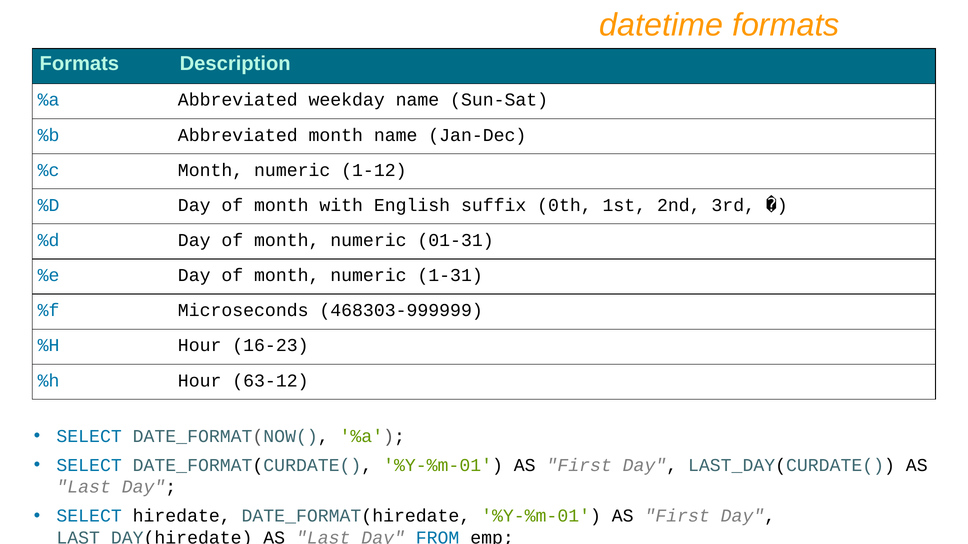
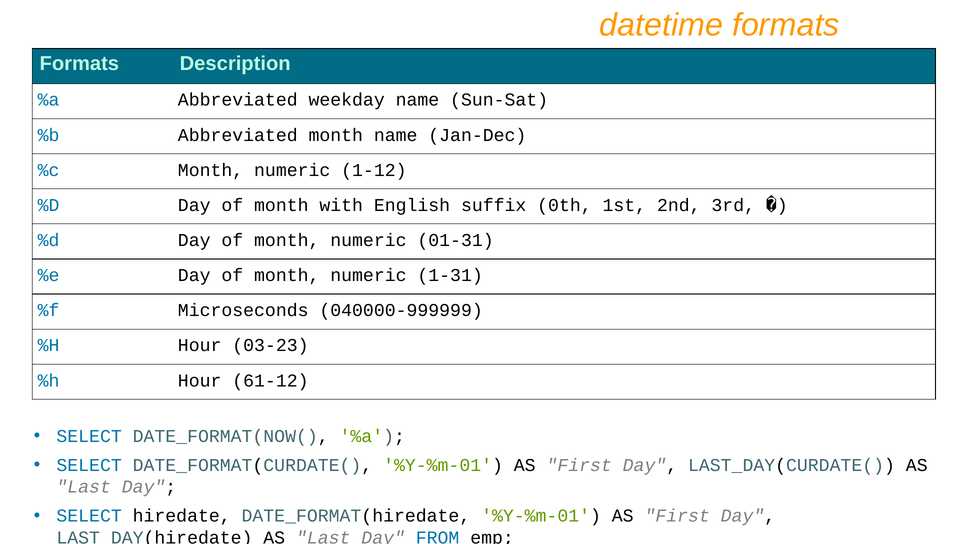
468303-999999: 468303-999999 -> 040000-999999
16-23: 16-23 -> 03-23
63-12: 63-12 -> 61-12
